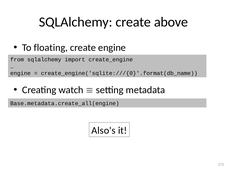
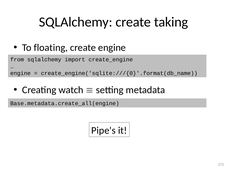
above: above -> taking
Also's: Also's -> Pipe's
